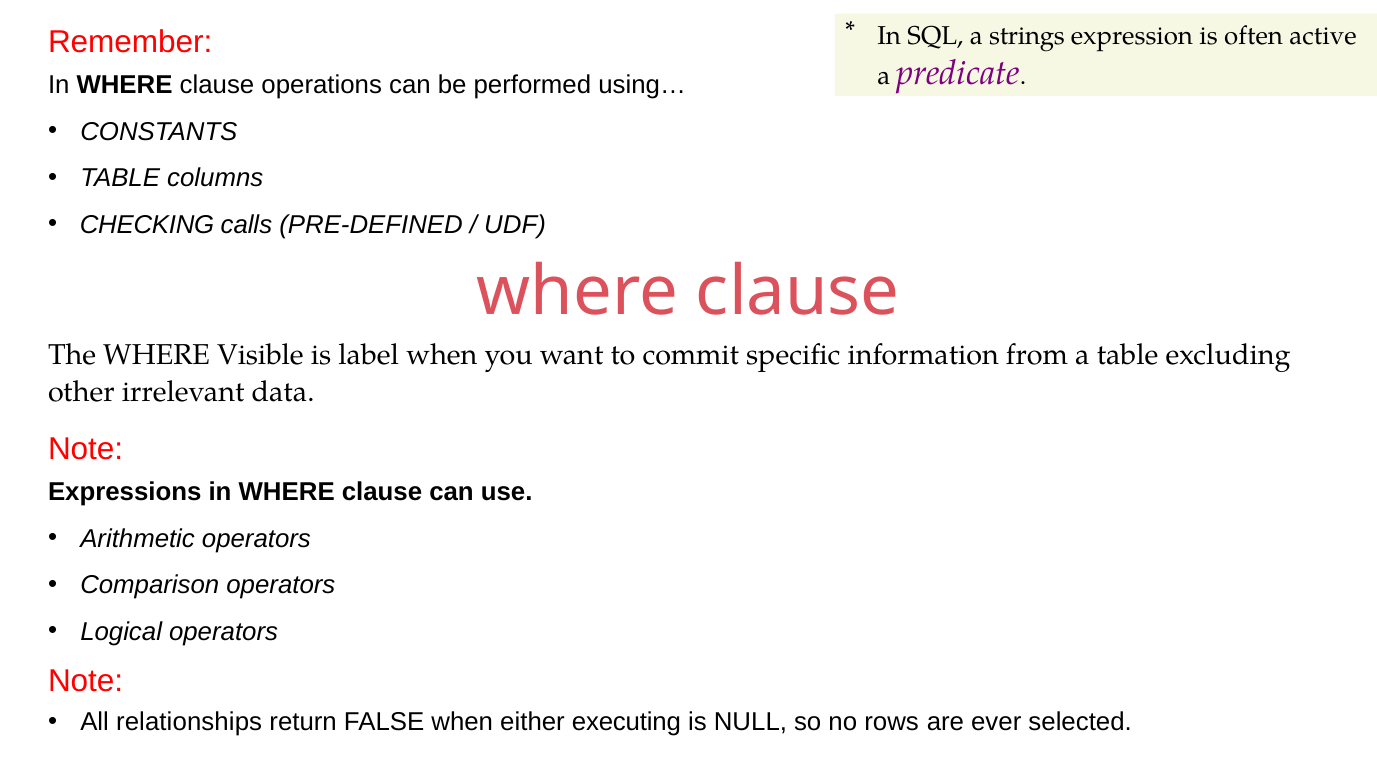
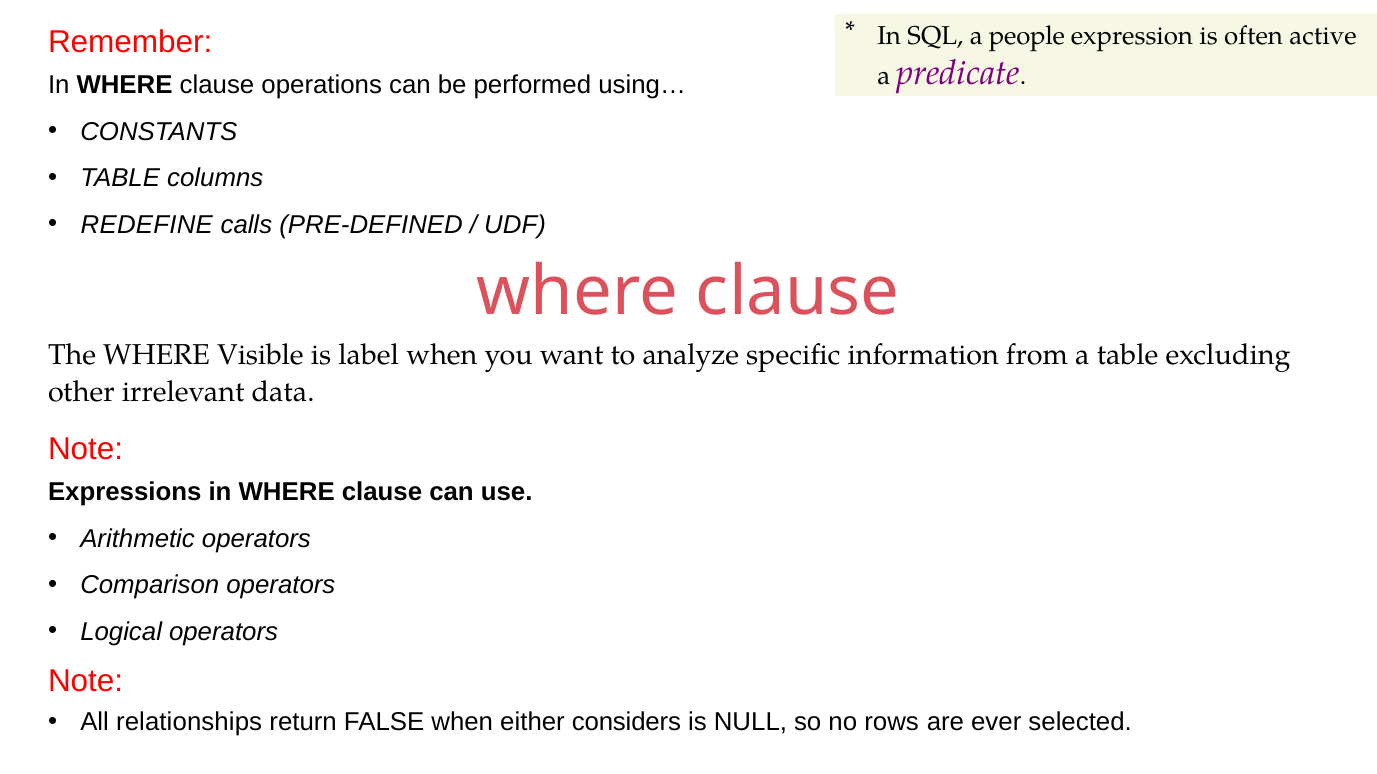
strings: strings -> people
CHECKING: CHECKING -> REDEFINE
commit: commit -> analyze
executing: executing -> considers
